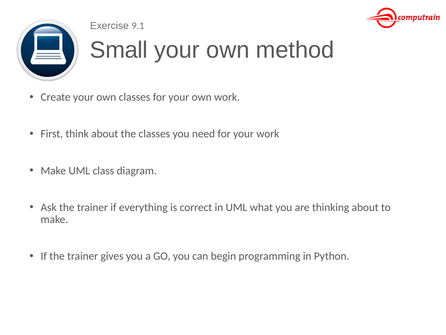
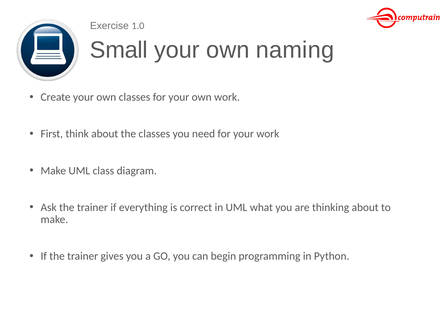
9.1: 9.1 -> 1.0
method: method -> naming
